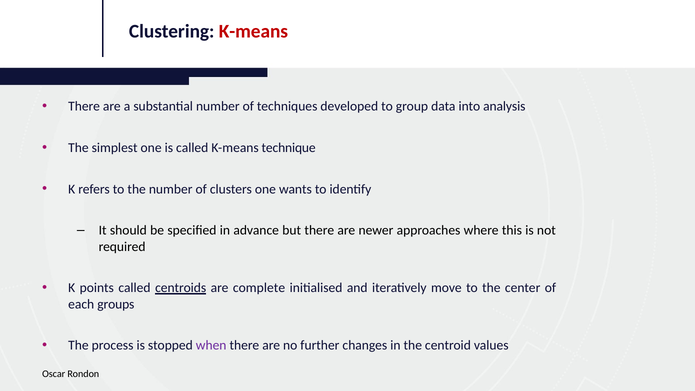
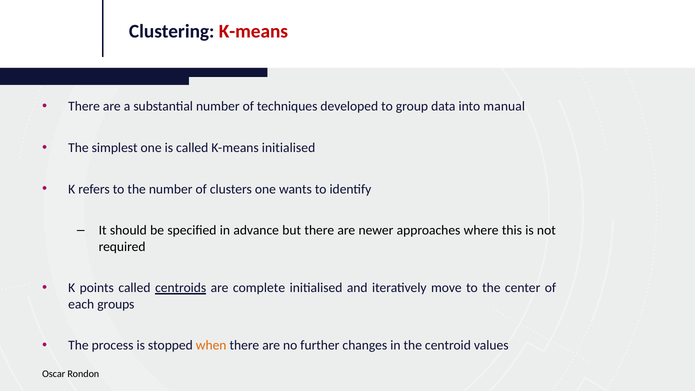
analysis: analysis -> manual
K-means technique: technique -> initialised
when colour: purple -> orange
